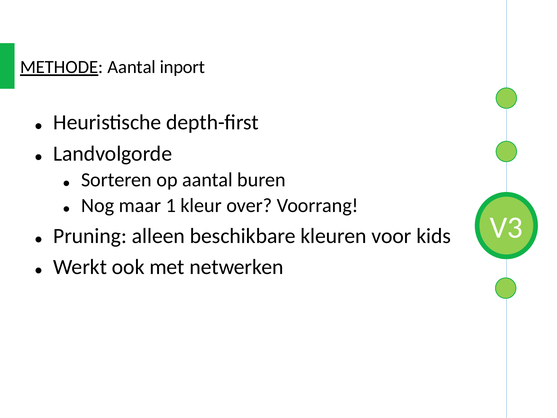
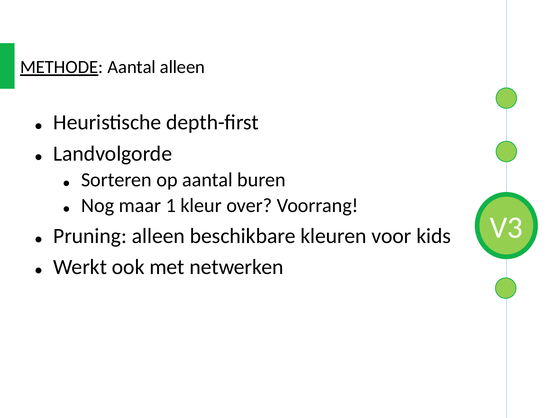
Aantal inport: inport -> alleen
